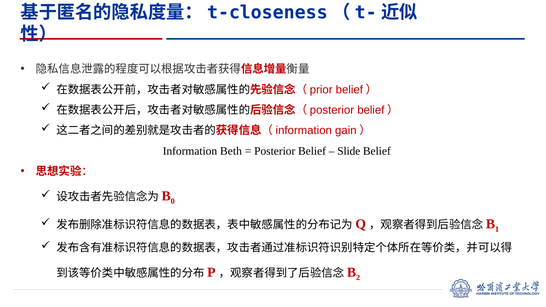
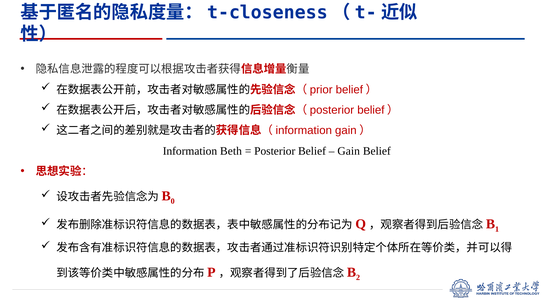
Slide: Slide -> Gain
